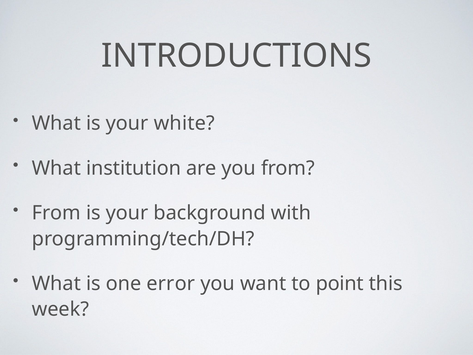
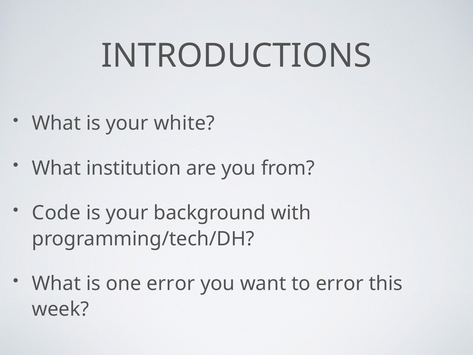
From at (56, 213): From -> Code
to point: point -> error
